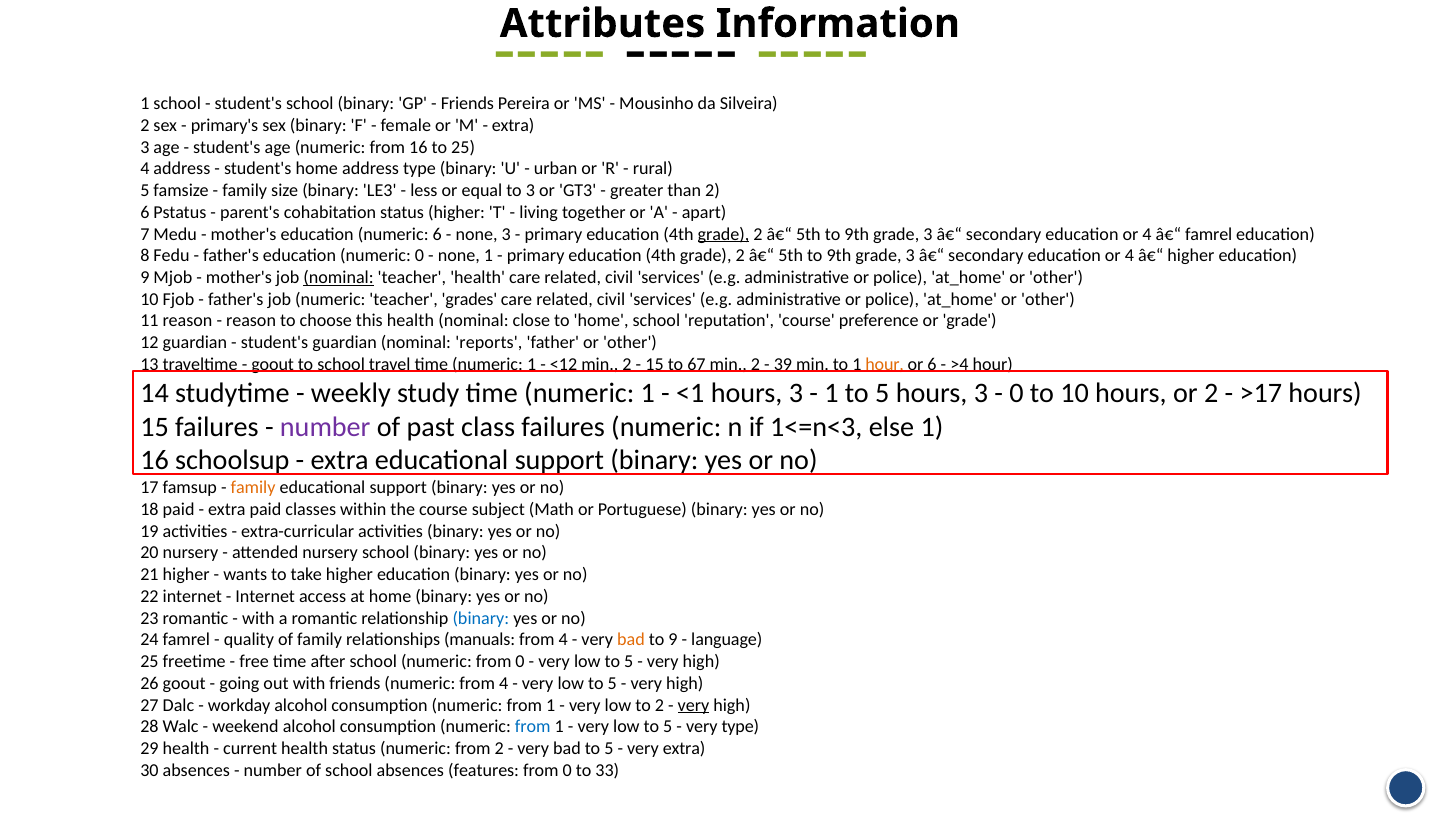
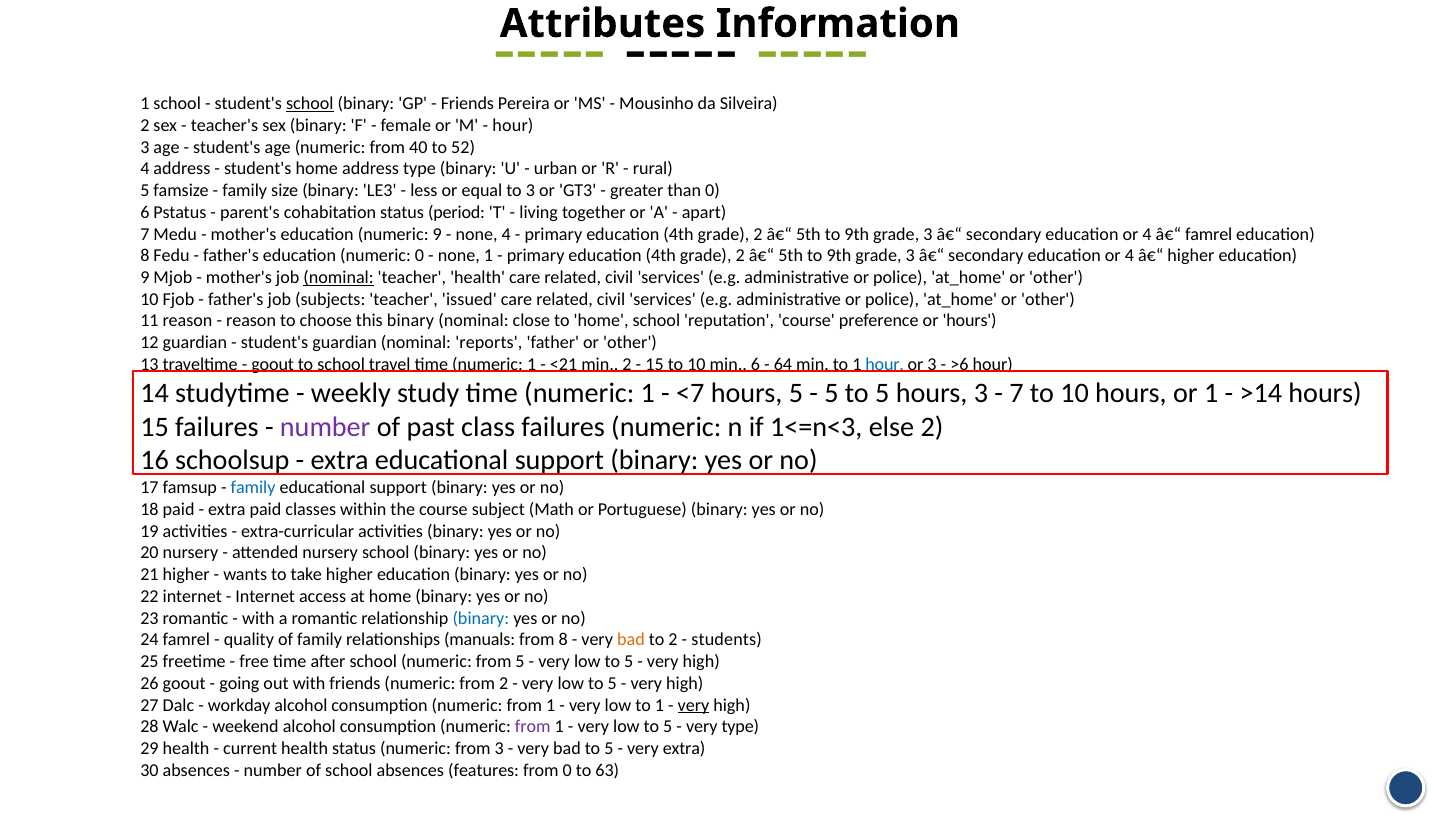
school at (310, 104) underline: none -> present
primary's: primary's -> teacher's
extra at (513, 125): extra -> hour
from 16: 16 -> 40
to 25: 25 -> 52
than 2: 2 -> 0
status higher: higher -> period
numeric 6: 6 -> 9
none 3: 3 -> 4
grade at (723, 234) underline: present -> none
job numeric: numeric -> subjects
grades: grades -> issued
this health: health -> binary
or grade: grade -> hours
<12: <12 -> <21
15 to 67: 67 -> 10
2 at (755, 364): 2 -> 6
39: 39 -> 64
hour at (885, 364) colour: orange -> blue
or 6: 6 -> 3
>4: >4 -> >6
<1: <1 -> <7
3 at (796, 393): 3 -> 5
1 at (831, 393): 1 -> 5
0 at (1016, 393): 0 -> 7
or 2: 2 -> 1
>17: >17 -> >14
else 1: 1 -> 2
family at (253, 487) colour: orange -> blue
4 at (563, 639): 4 -> 8
to 9: 9 -> 2
language: language -> students
numeric from 0: 0 -> 5
numeric from 4: 4 -> 2
low to 2: 2 -> 1
from at (533, 726) colour: blue -> purple
from 2: 2 -> 3
33: 33 -> 63
